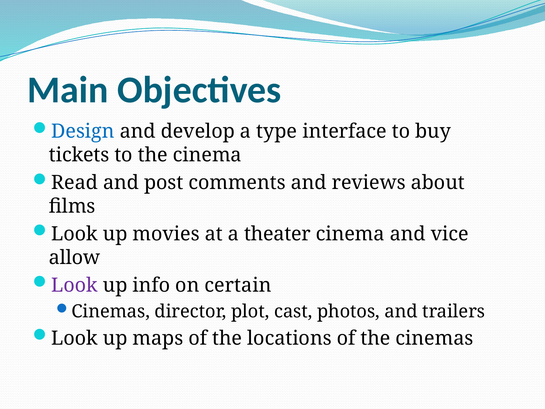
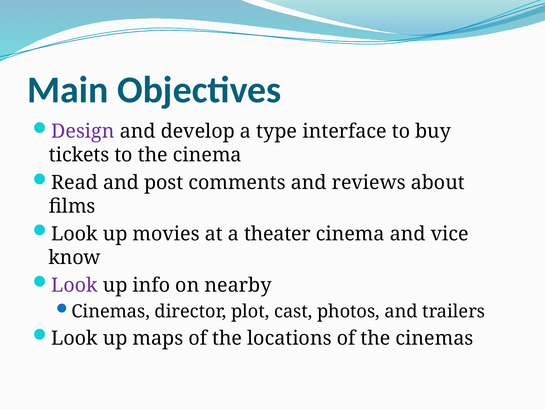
Design colour: blue -> purple
allow: allow -> know
certain: certain -> nearby
